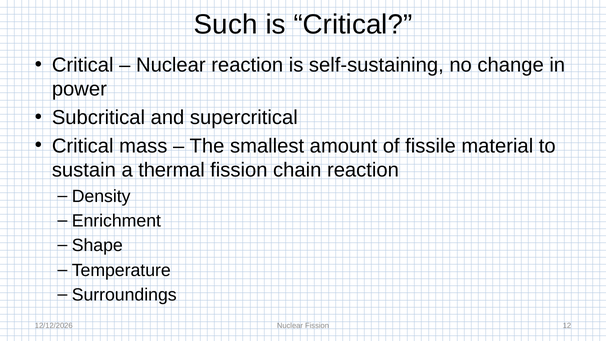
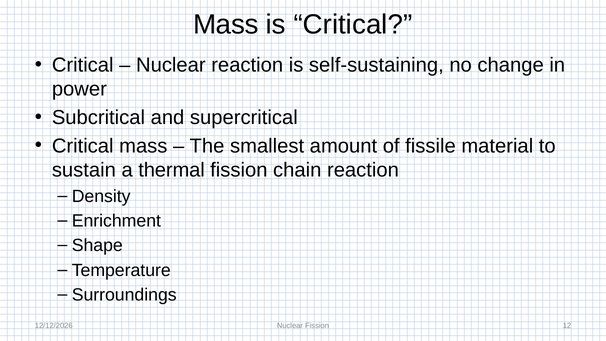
Such at (226, 25): Such -> Mass
